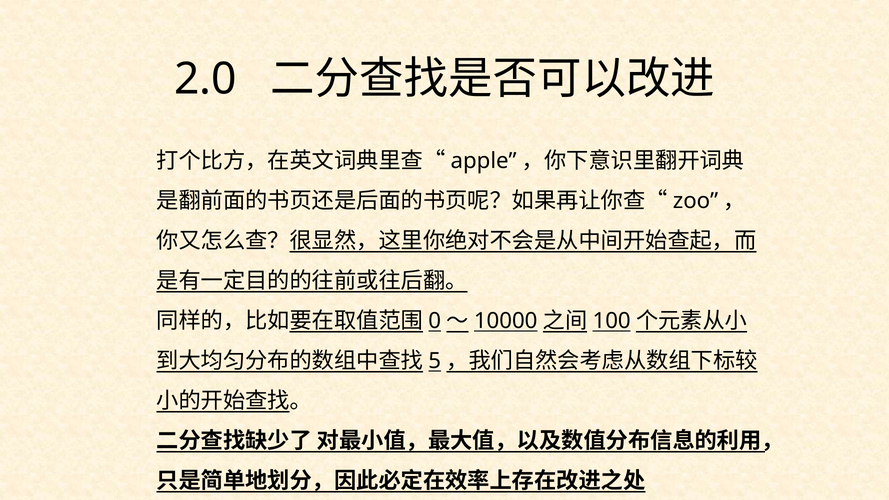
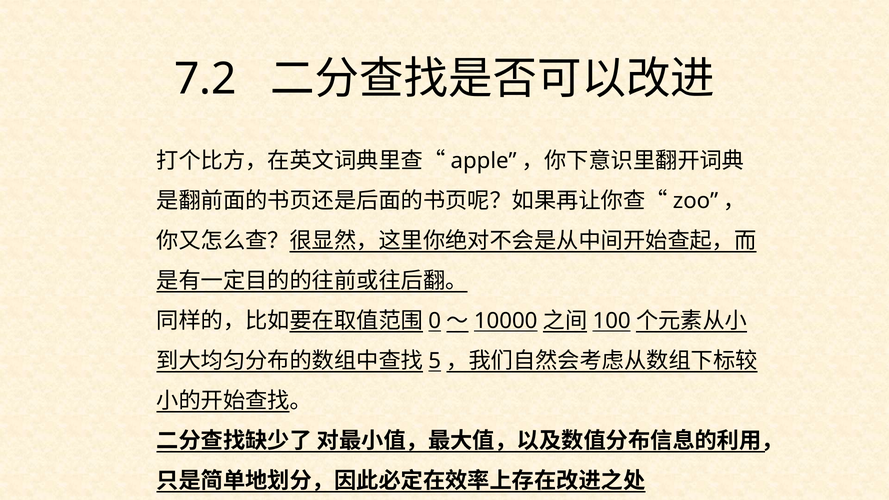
2.0: 2.0 -> 7.2
